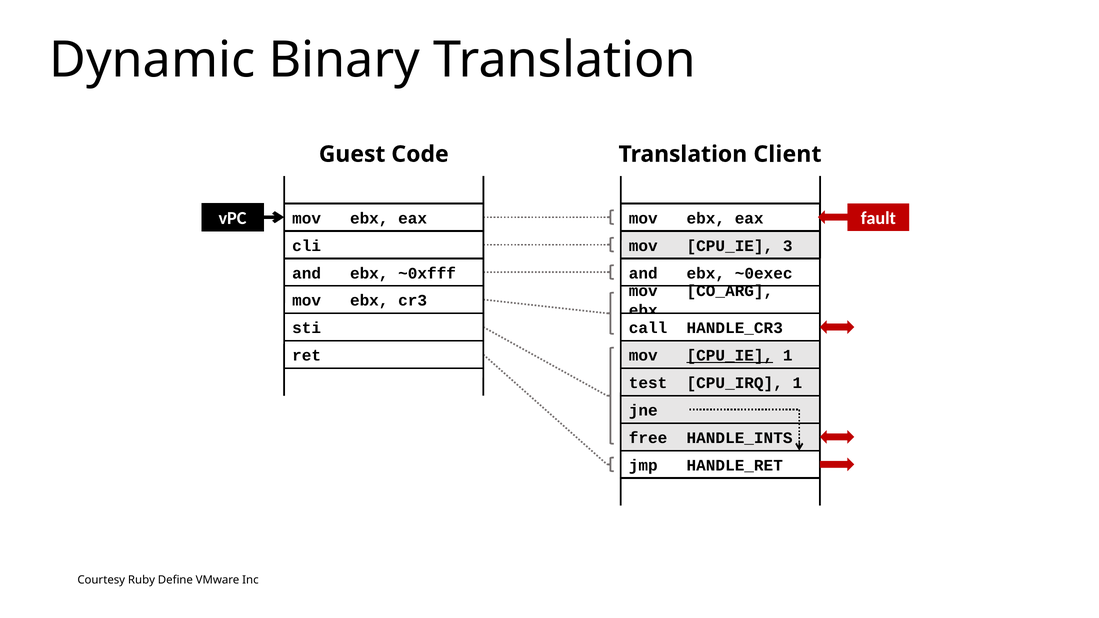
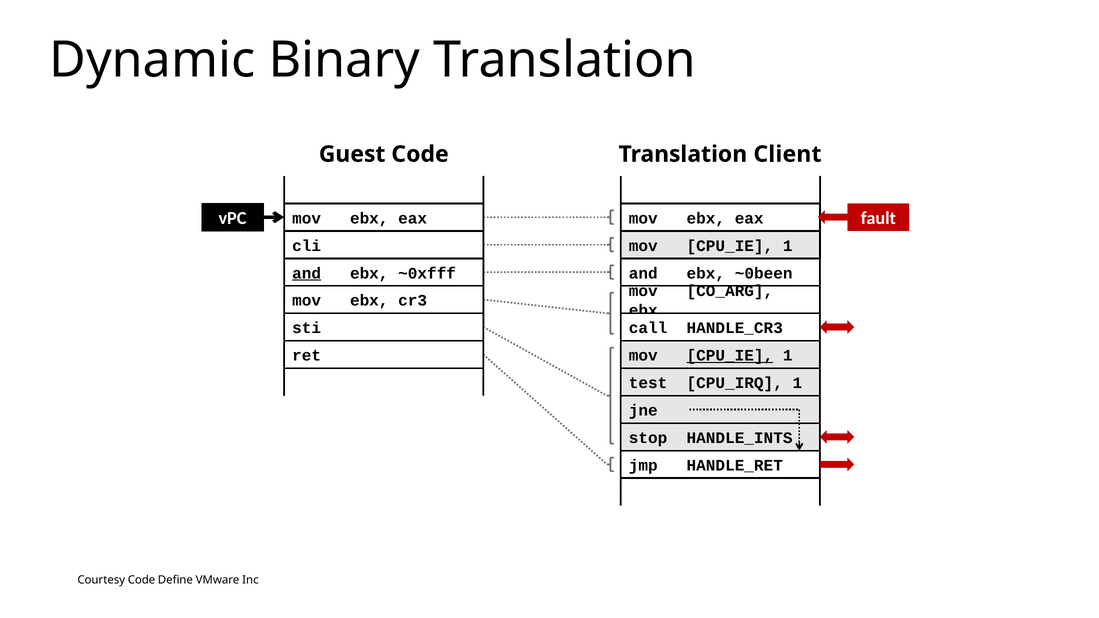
3 at (788, 246): 3 -> 1
and at (307, 273) underline: none -> present
~0exec: ~0exec -> ~0been
free: free -> stop
Courtesy Ruby: Ruby -> Code
